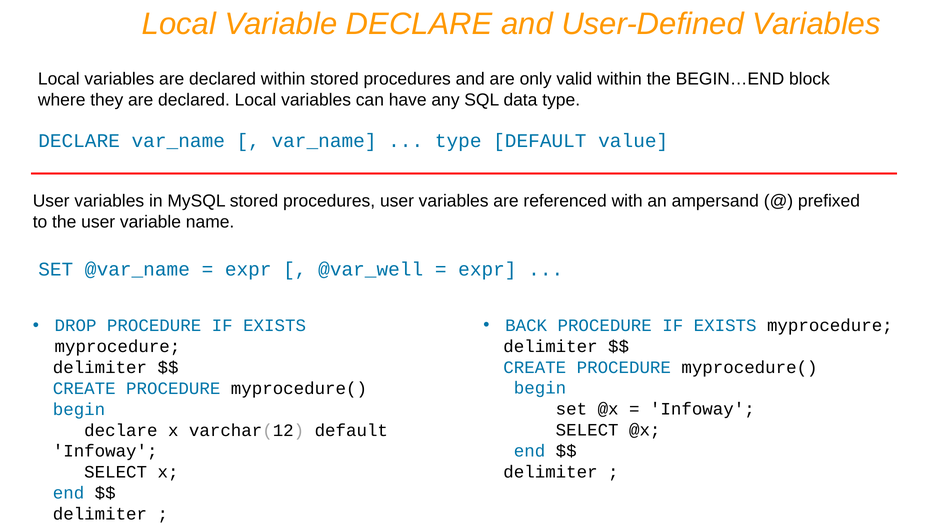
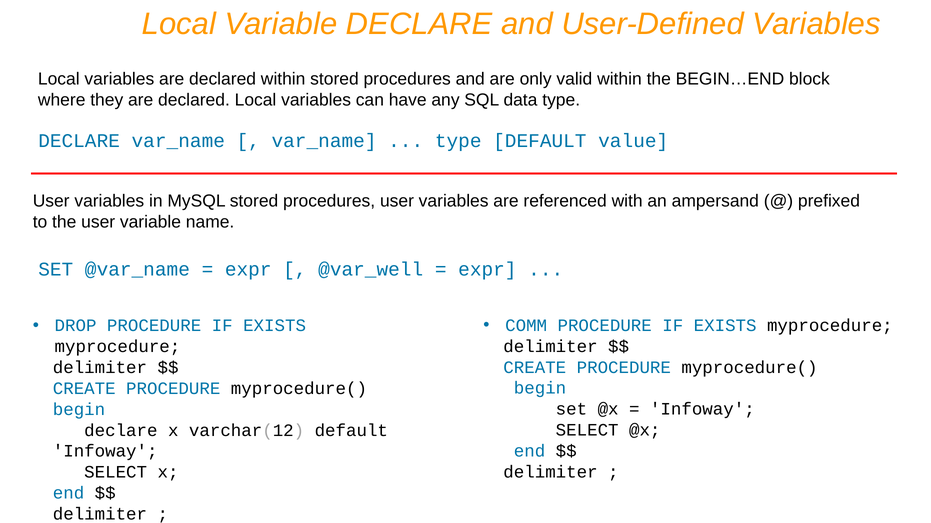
BACK: BACK -> COMM
